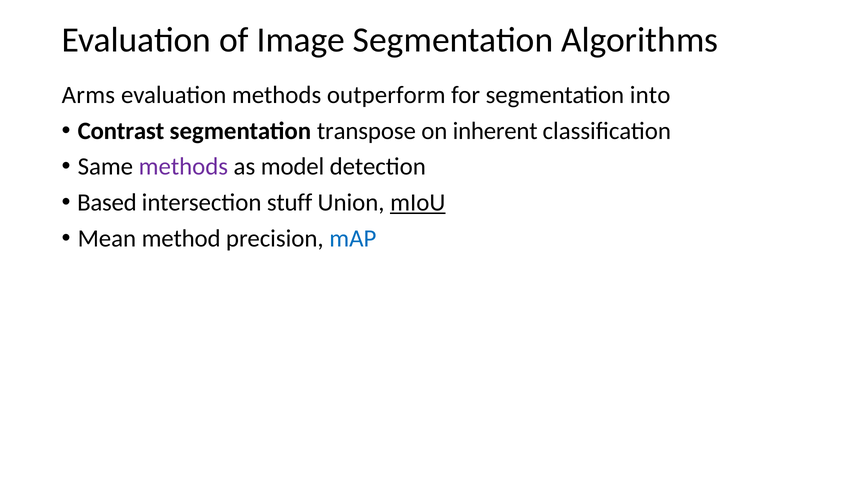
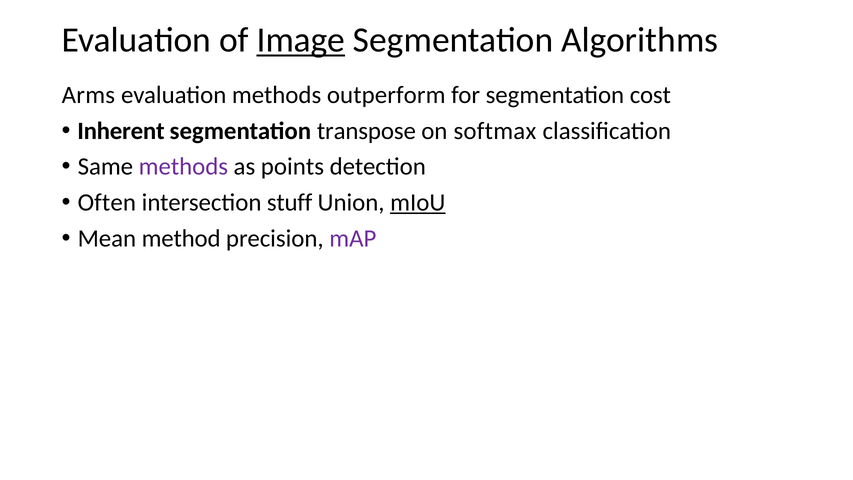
Image underline: none -> present
into: into -> cost
Contrast: Contrast -> Inherent
inherent: inherent -> softmax
model: model -> points
Based: Based -> Often
mAP colour: blue -> purple
